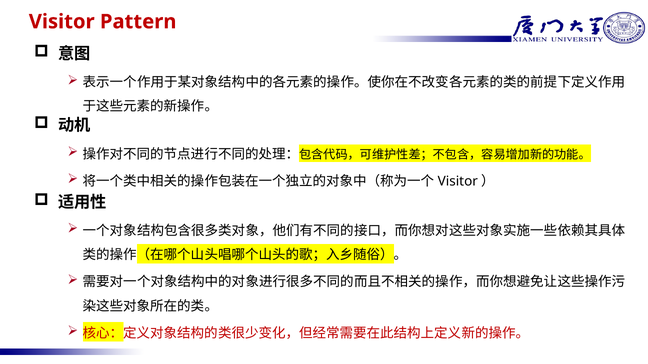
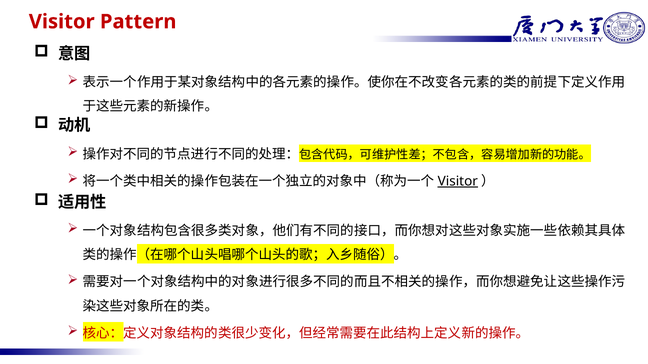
Visitor at (458, 181) underline: none -> present
